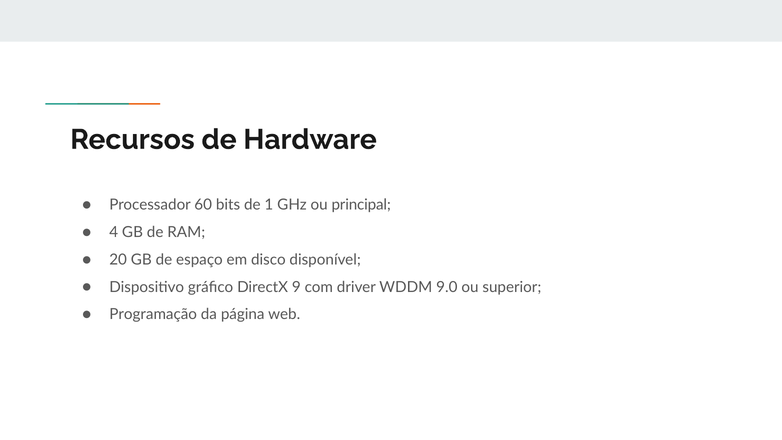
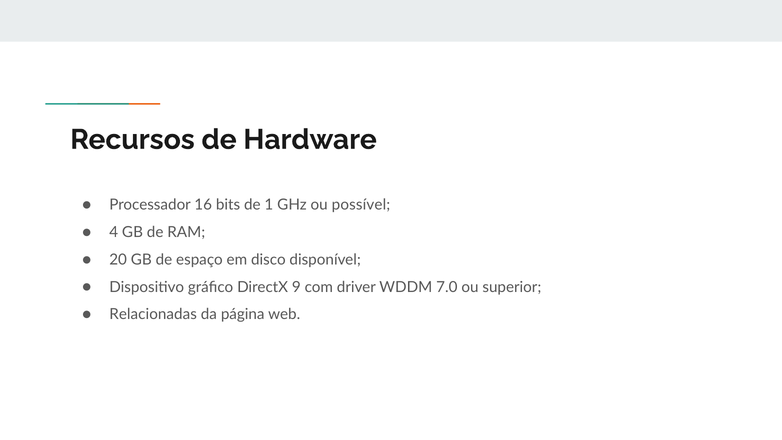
60: 60 -> 16
principal: principal -> possível
9.0: 9.0 -> 7.0
Programação: Programação -> Relacionadas
